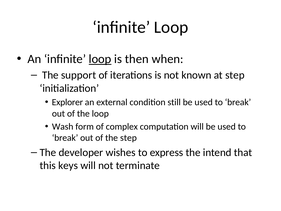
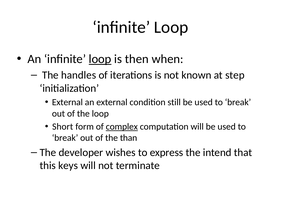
support: support -> handles
Explorer at (67, 102): Explorer -> External
Wash: Wash -> Short
complex underline: none -> present
the step: step -> than
